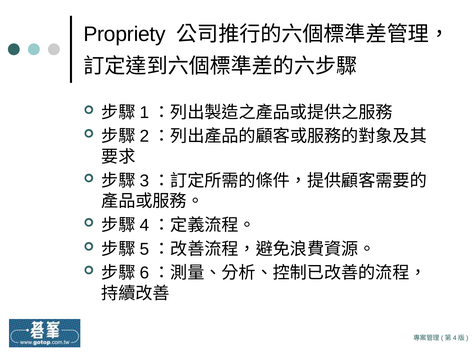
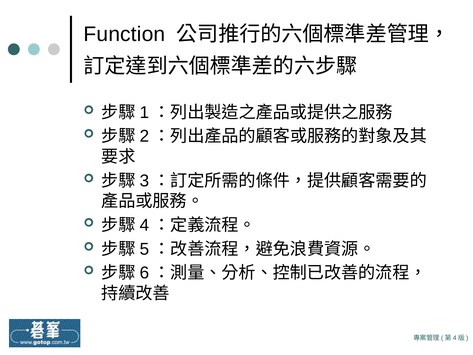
Propriety: Propriety -> Function
